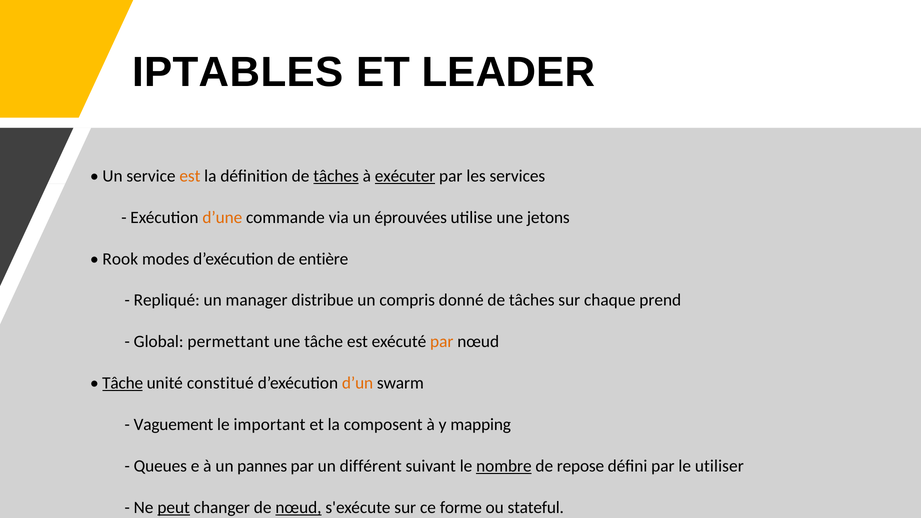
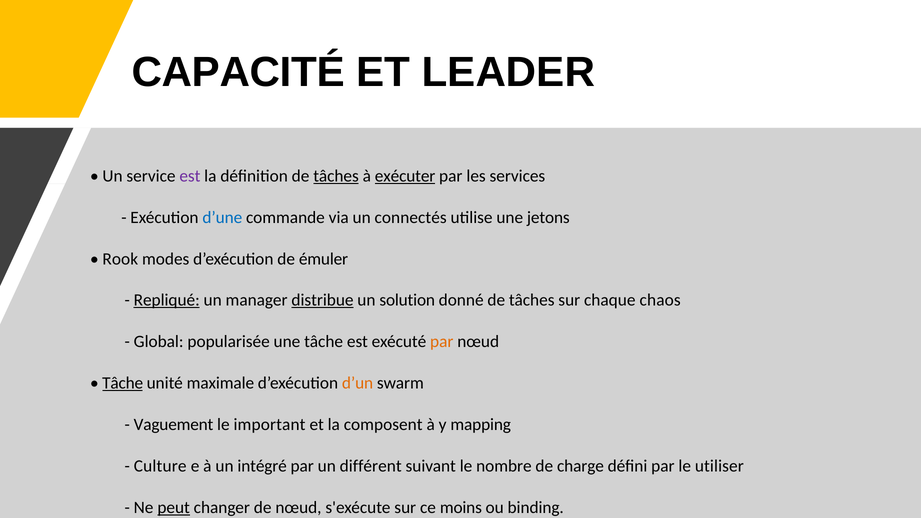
IPTABLES: IPTABLES -> CAPACITÉ
est at (190, 176) colour: orange -> purple
d’une colour: orange -> blue
éprouvées: éprouvées -> connectés
entière: entière -> émuler
Repliqué underline: none -> present
distribue underline: none -> present
compris: compris -> solution
prend: prend -> chaos
permettant: permettant -> popularisée
constitué: constitué -> maximale
Queues: Queues -> Culture
pannes: pannes -> intégré
nombre underline: present -> none
repose: repose -> charge
nœud at (298, 508) underline: present -> none
forme: forme -> moins
stateful: stateful -> binding
